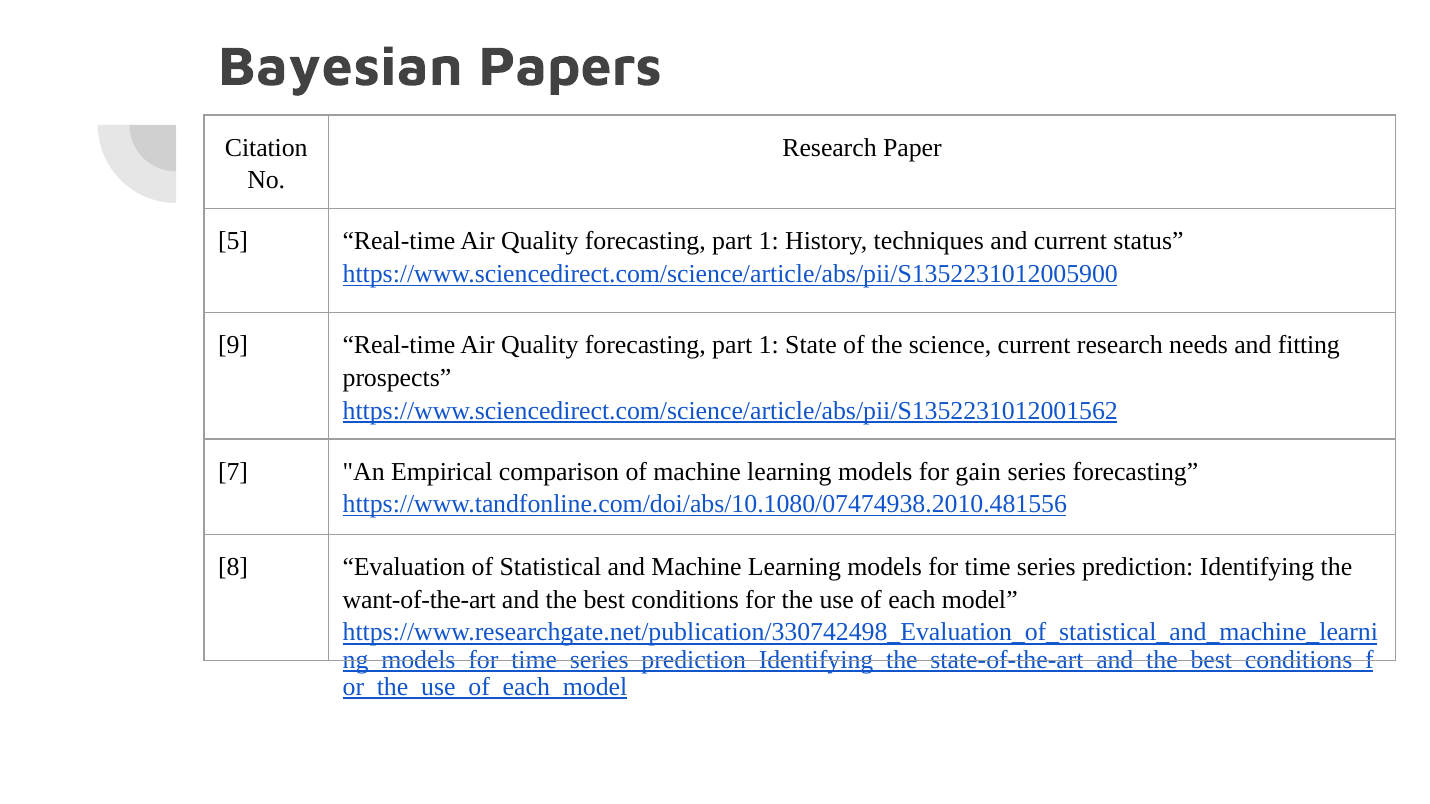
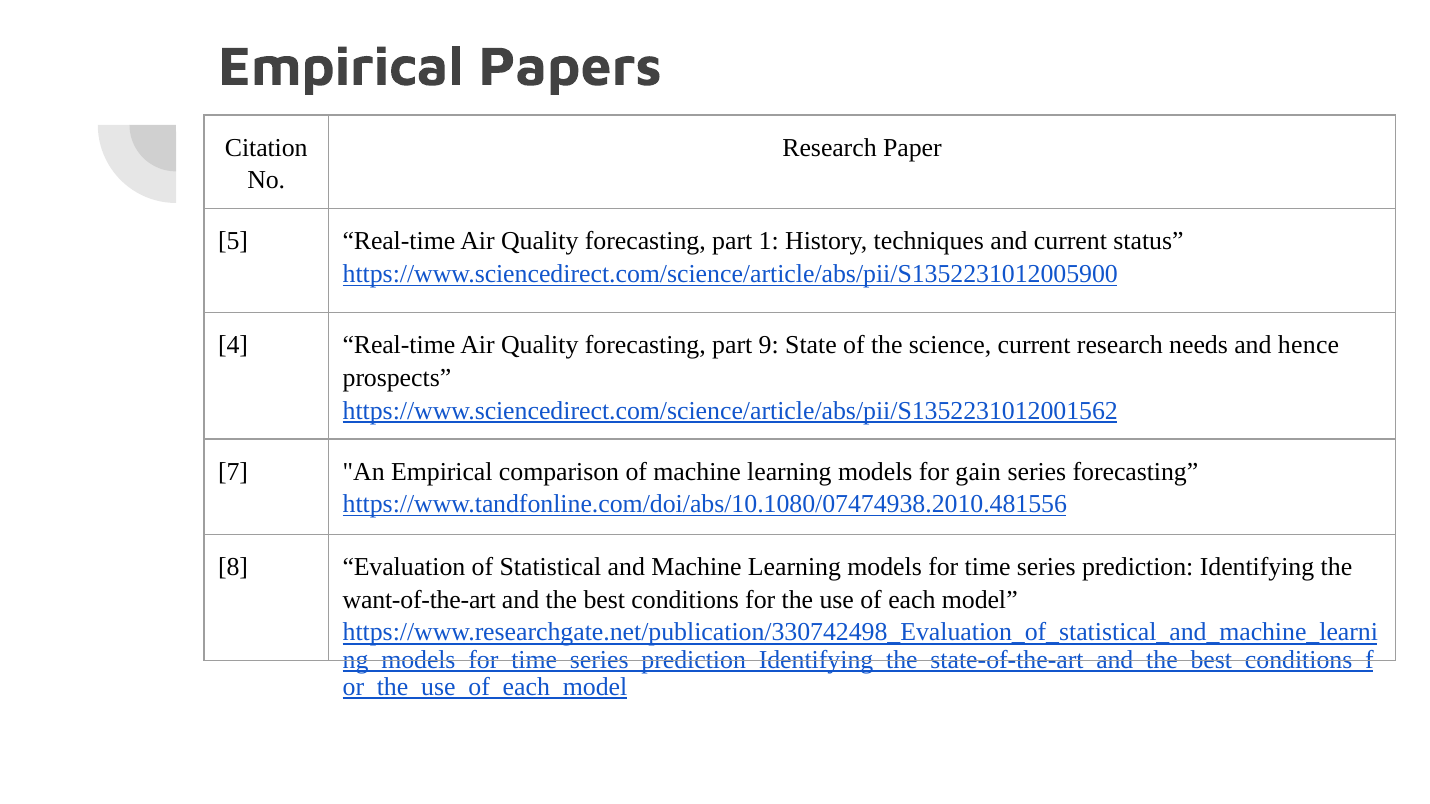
Bayesian at (341, 67): Bayesian -> Empirical
9: 9 -> 4
1 at (769, 346): 1 -> 9
fitting: fitting -> hence
